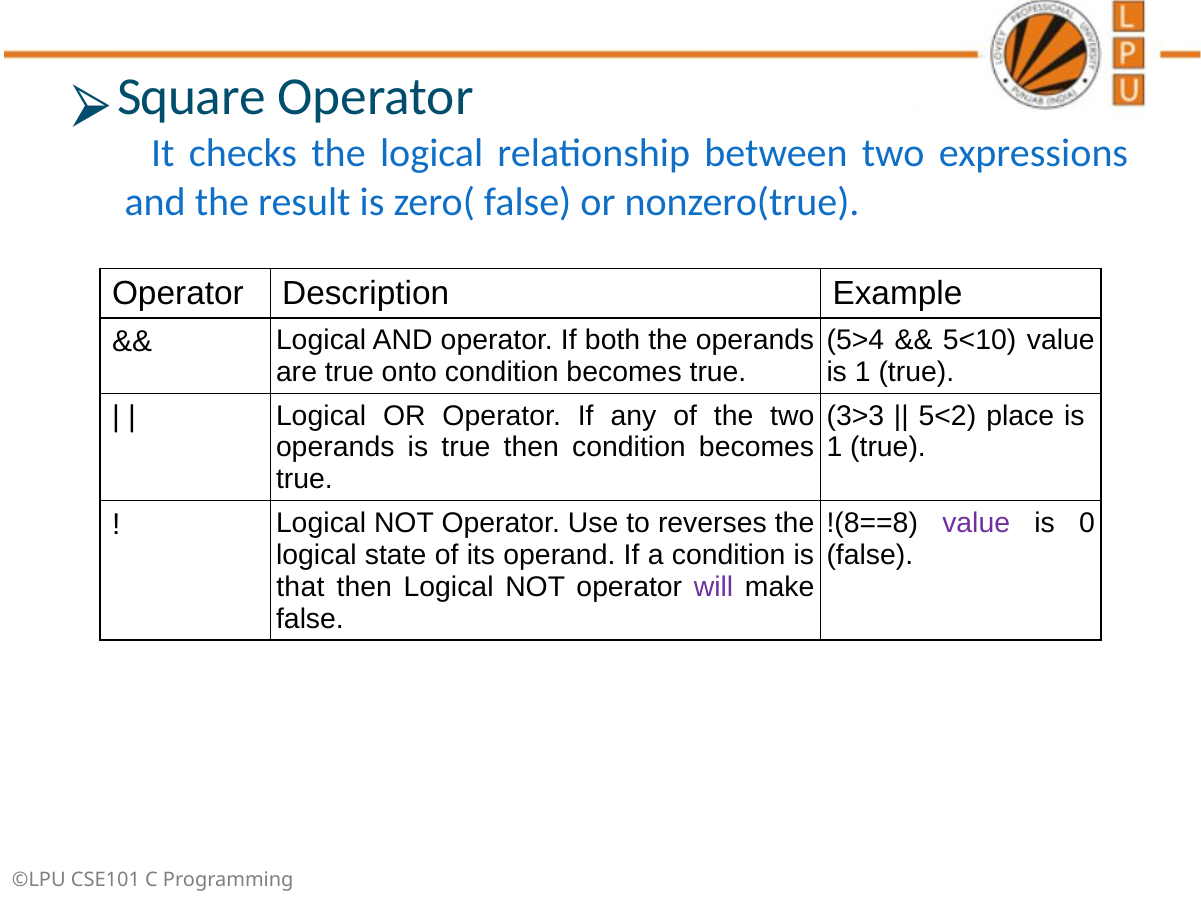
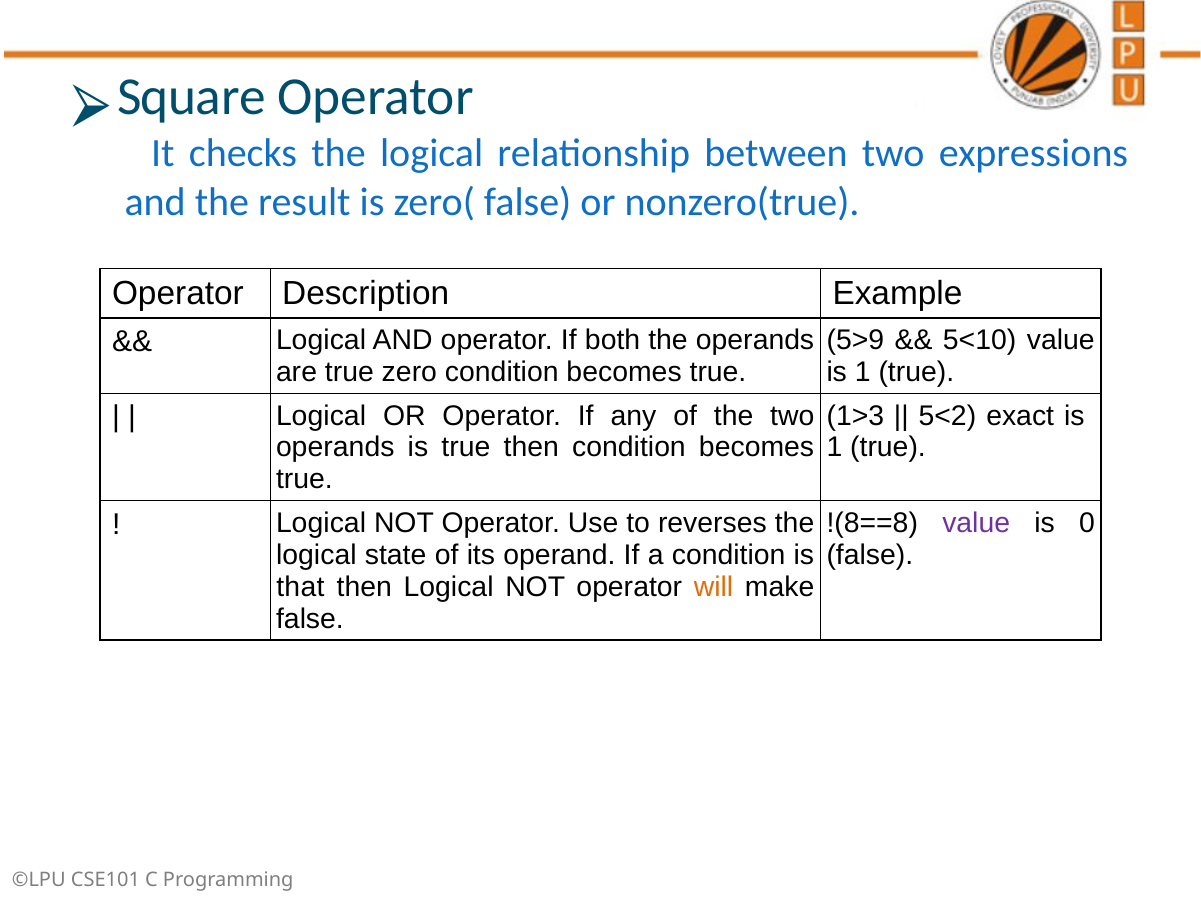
5>4: 5>4 -> 5>9
onto: onto -> zero
3>3: 3>3 -> 1>3
place: place -> exact
will colour: purple -> orange
